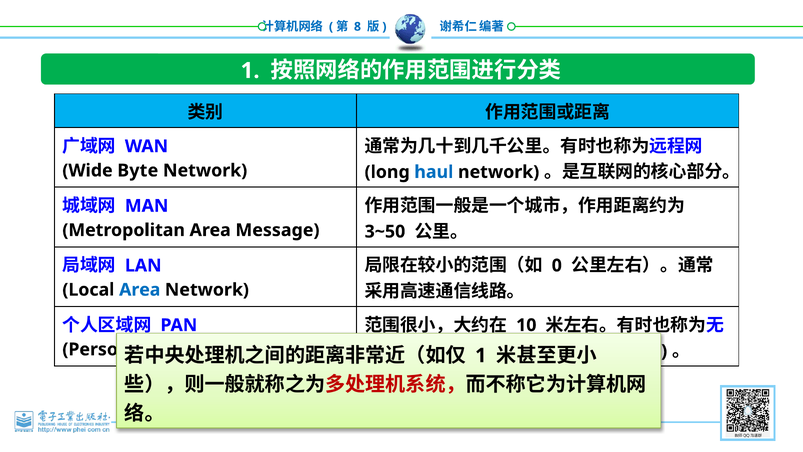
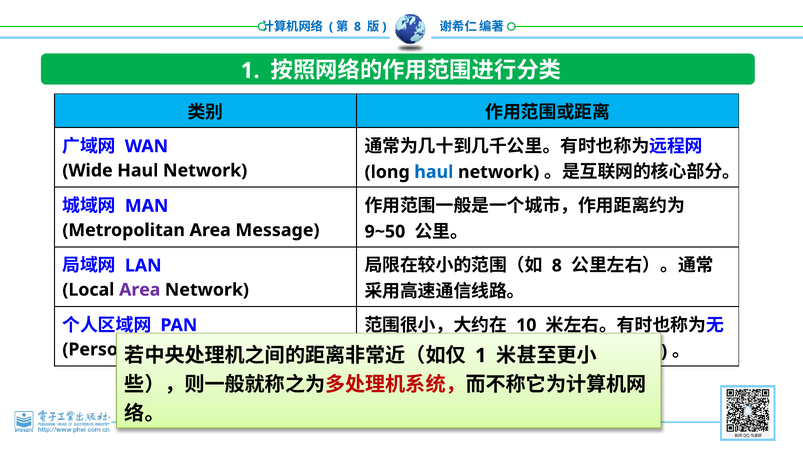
Wide Byte: Byte -> Haul
3~50: 3~50 -> 9~50
0 at (557, 265): 0 -> 8
Area at (140, 290) colour: blue -> purple
